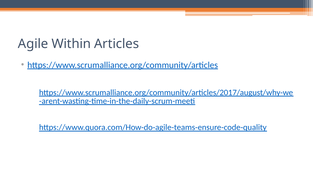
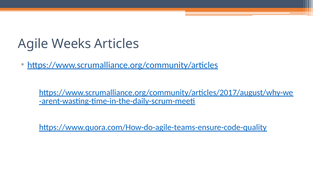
Within: Within -> Weeks
